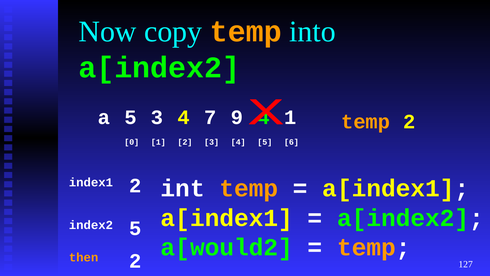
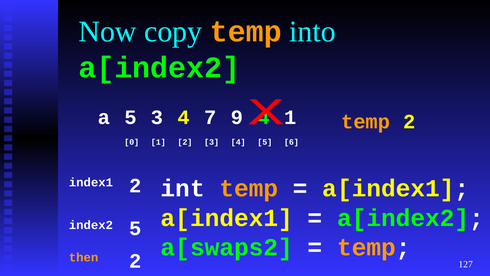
a[would2: a[would2 -> a[swaps2
